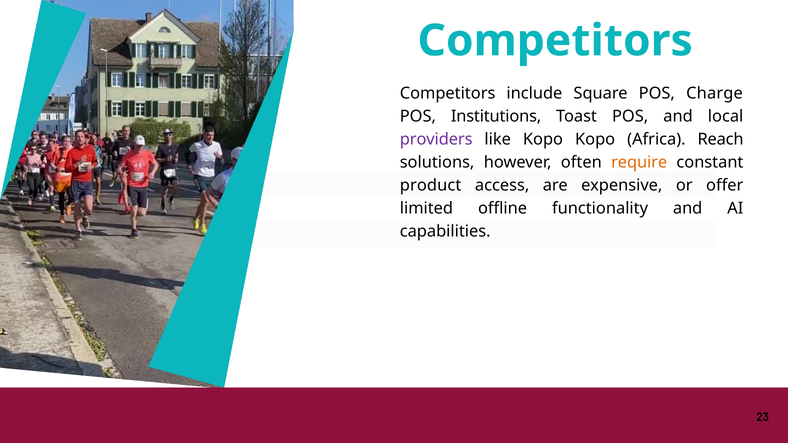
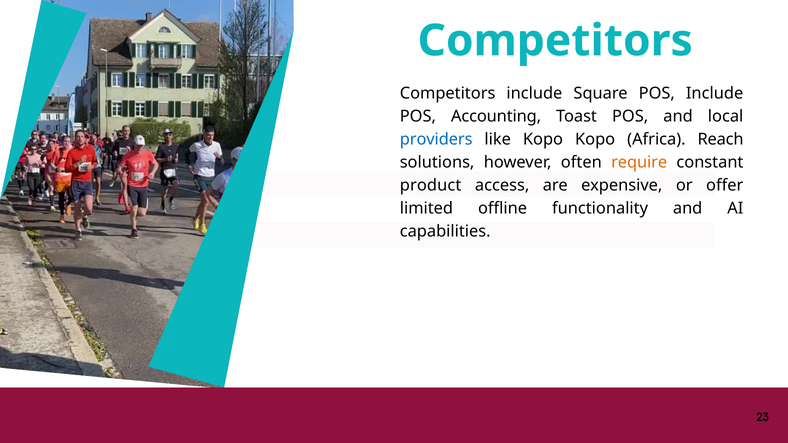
POS Charge: Charge -> Include
Institutions: Institutions -> Accounting
providers colour: purple -> blue
